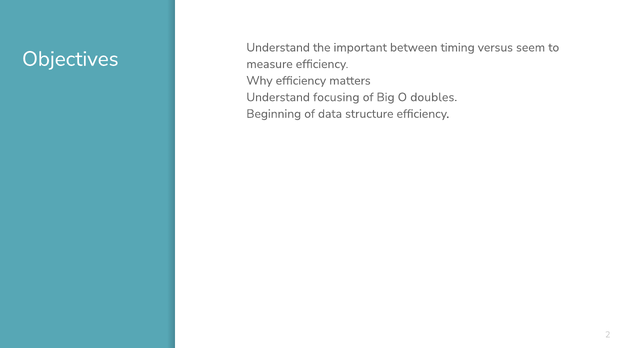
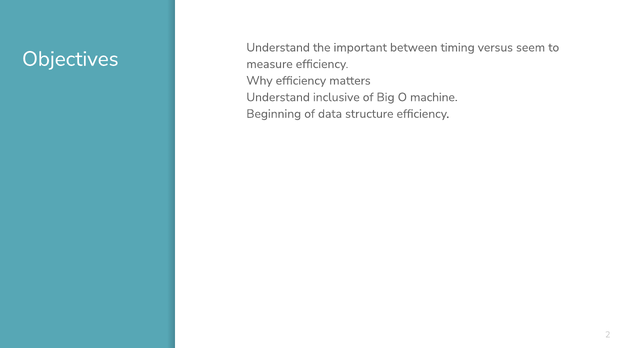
focusing: focusing -> inclusive
doubles: doubles -> machine
